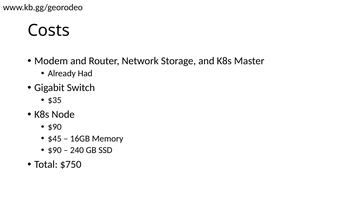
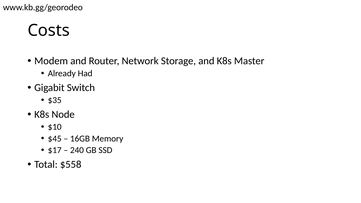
$90 at (55, 127): $90 -> $10
$90 at (55, 150): $90 -> $17
$750: $750 -> $558
